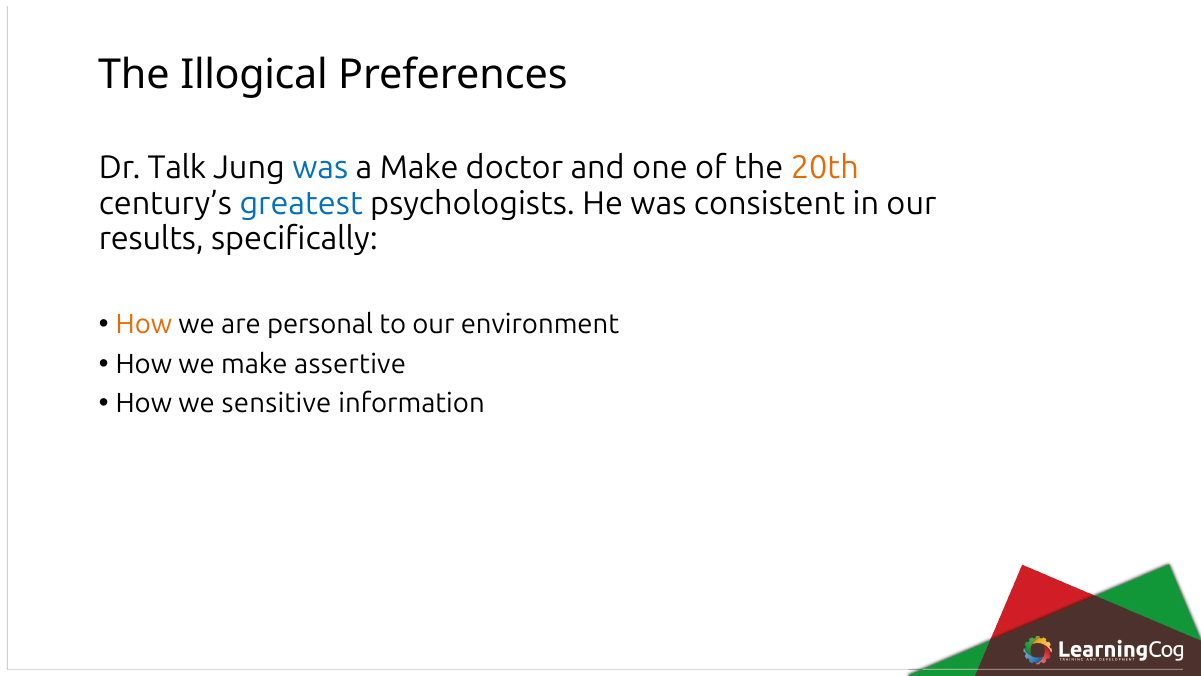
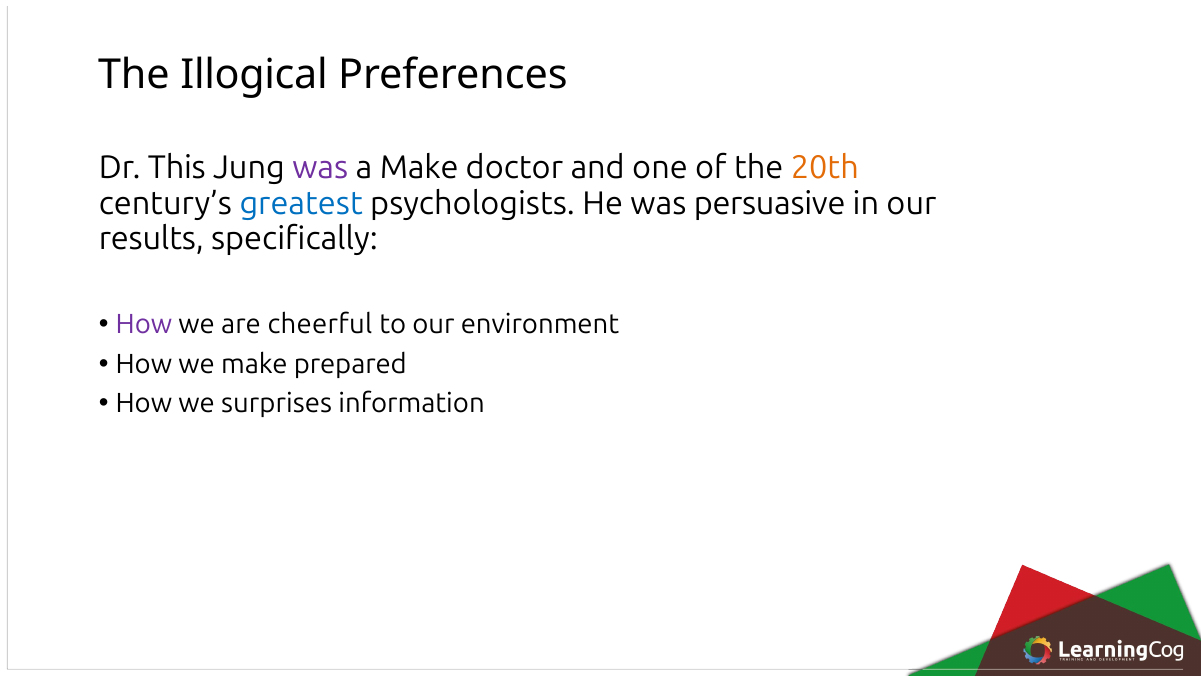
Talk: Talk -> This
was at (320, 168) colour: blue -> purple
consistent: consistent -> persuasive
How at (144, 325) colour: orange -> purple
personal: personal -> cheerful
assertive: assertive -> prepared
sensitive: sensitive -> surprises
